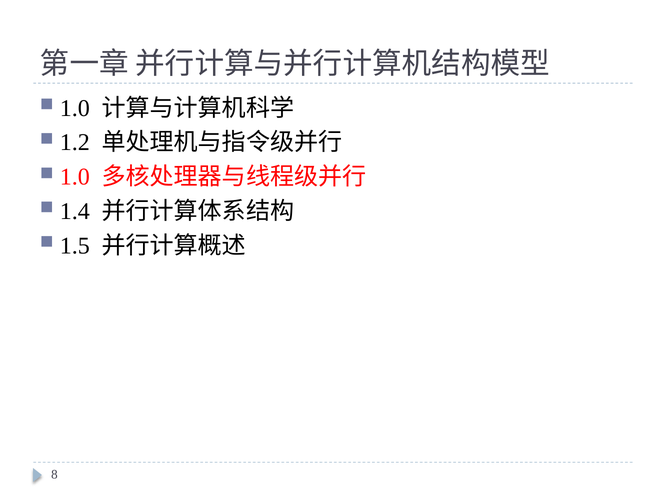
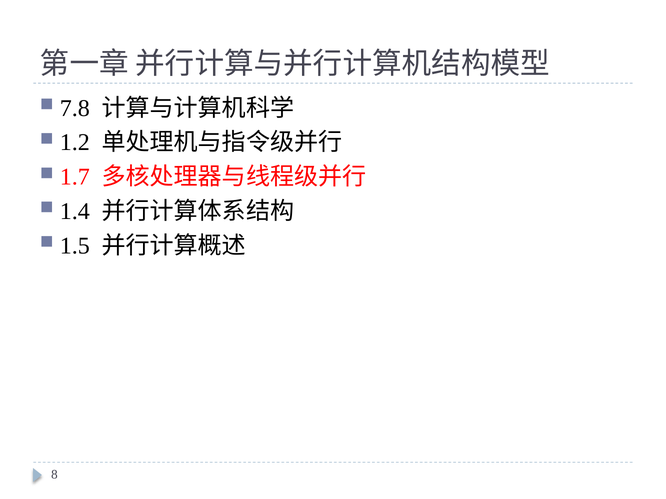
1.0 at (75, 108): 1.0 -> 7.8
1.0 at (75, 177): 1.0 -> 1.7
